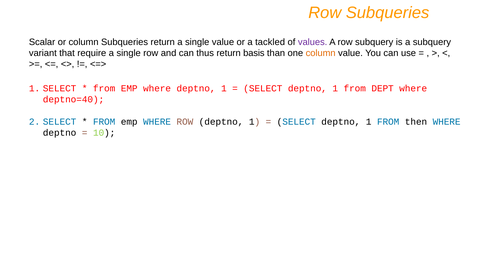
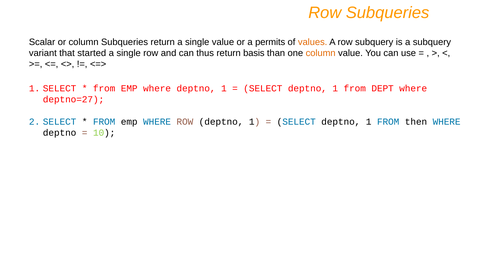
tackled: tackled -> permits
values colour: purple -> orange
require: require -> started
deptno=40: deptno=40 -> deptno=27
